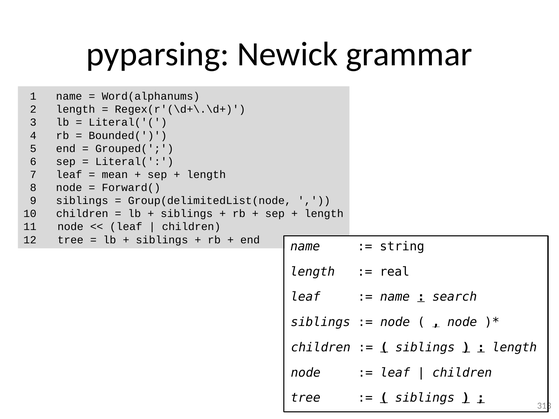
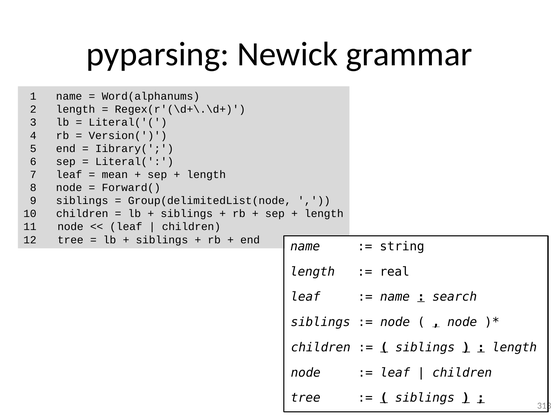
Bounded(: Bounded( -> Version(
Grouped(: Grouped( -> Iibrary(
